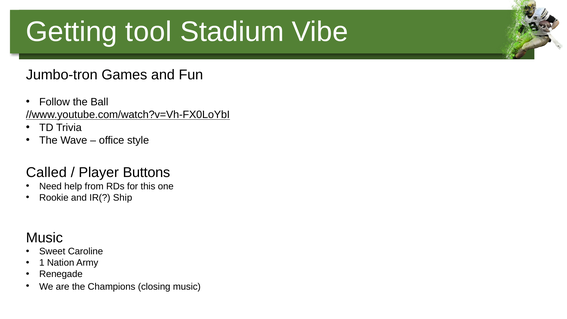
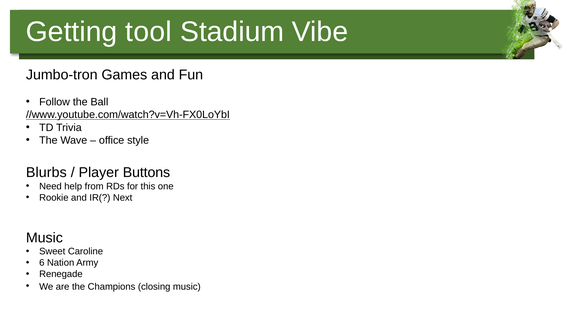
Called: Called -> Blurbs
Ship: Ship -> Next
1: 1 -> 6
